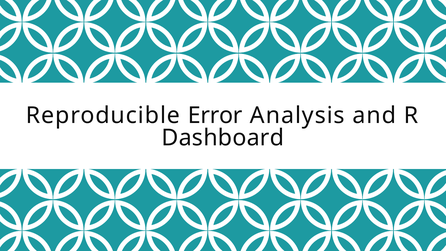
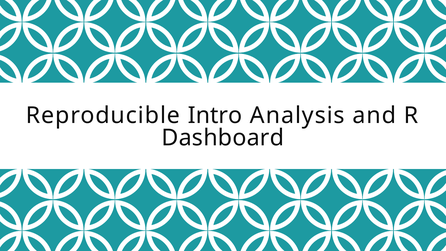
Error: Error -> Intro
